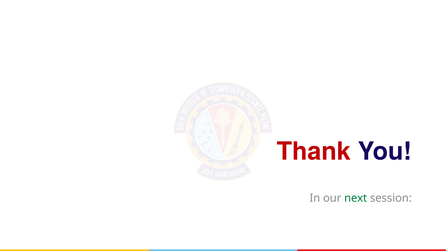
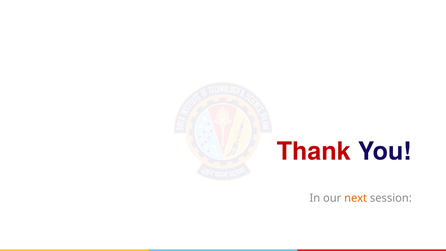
next colour: green -> orange
